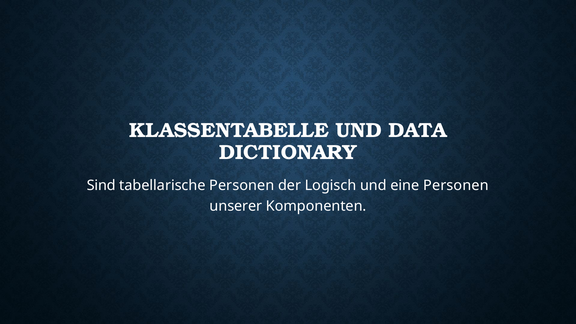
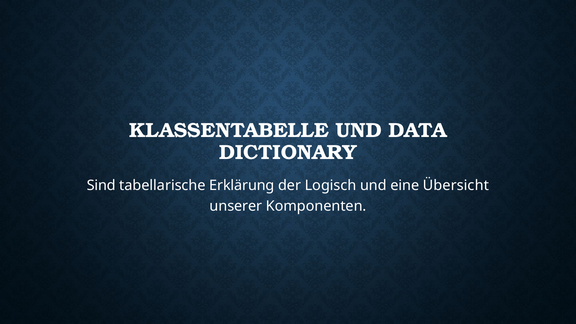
tabellarische Personen: Personen -> Erklärung
eine Personen: Personen -> Übersicht
